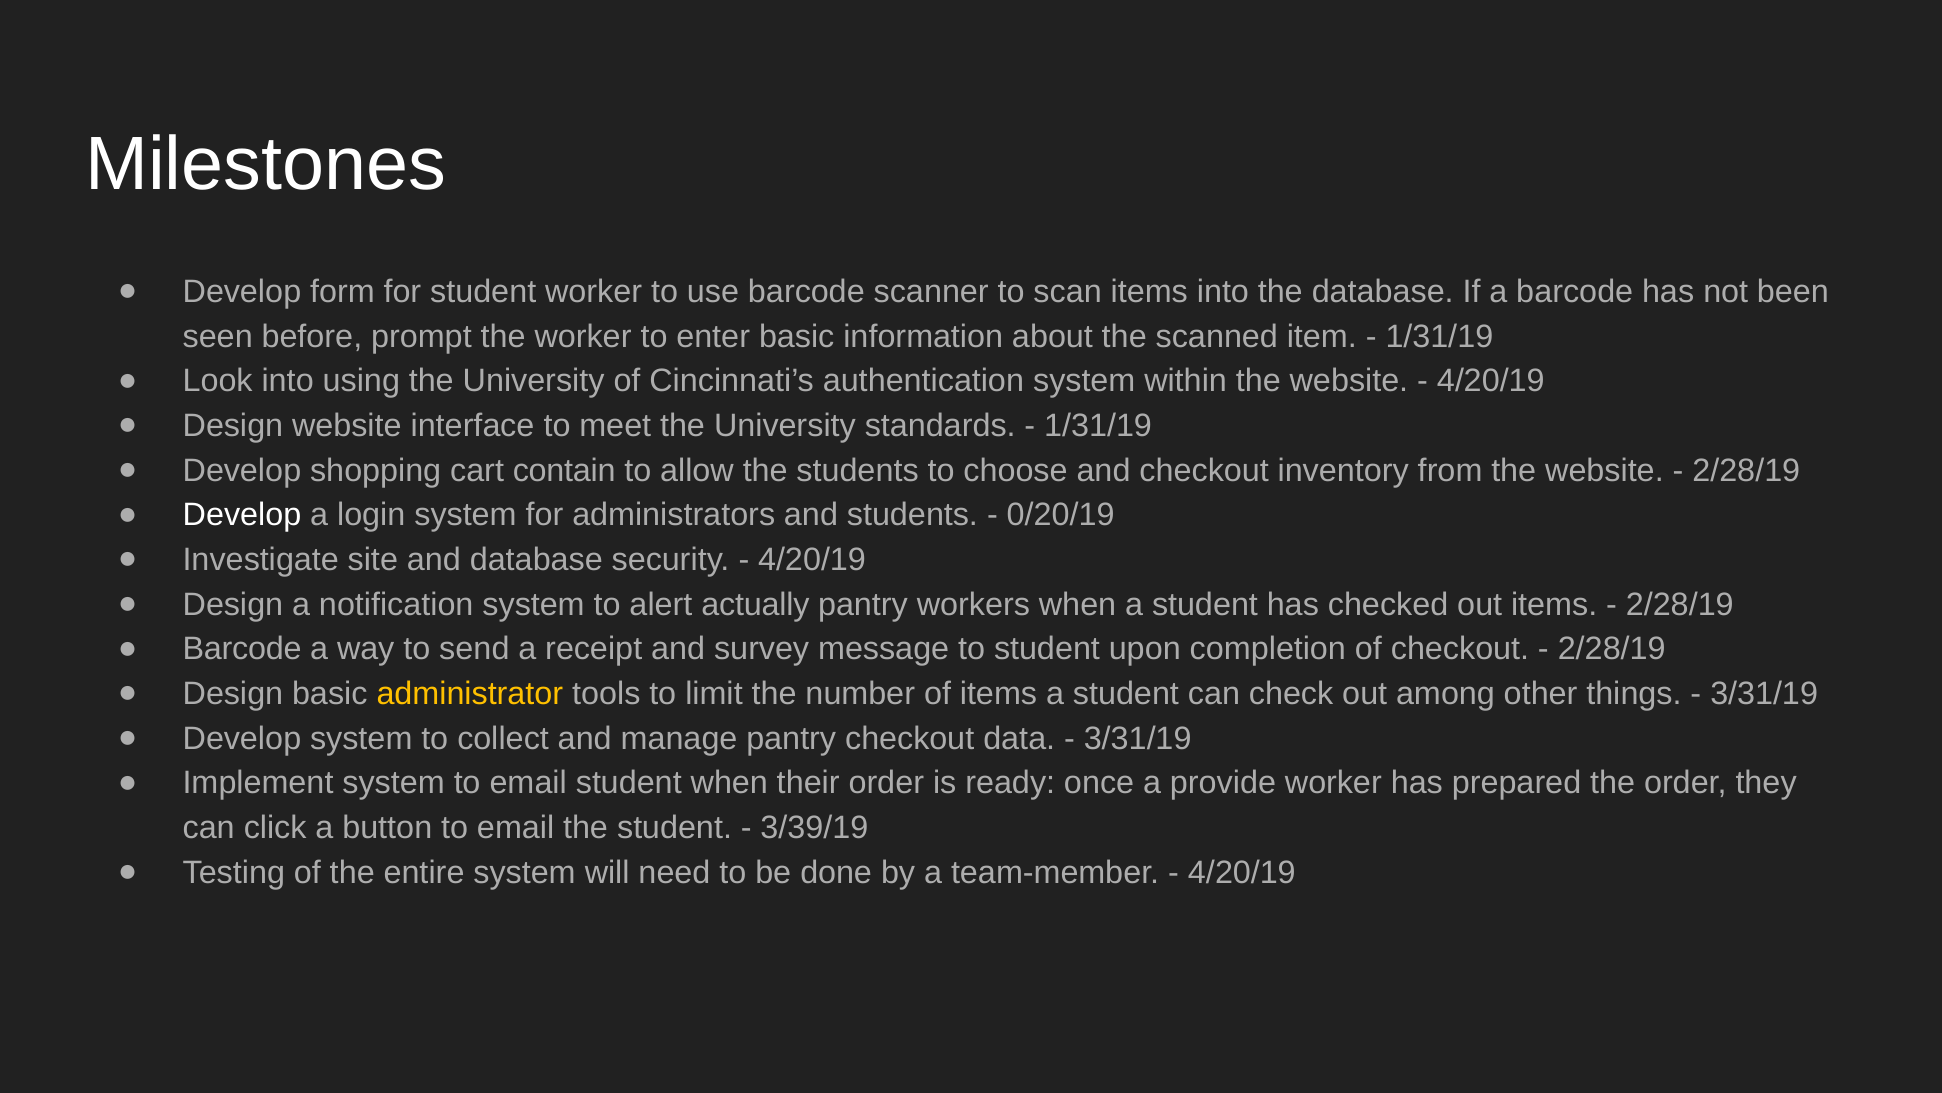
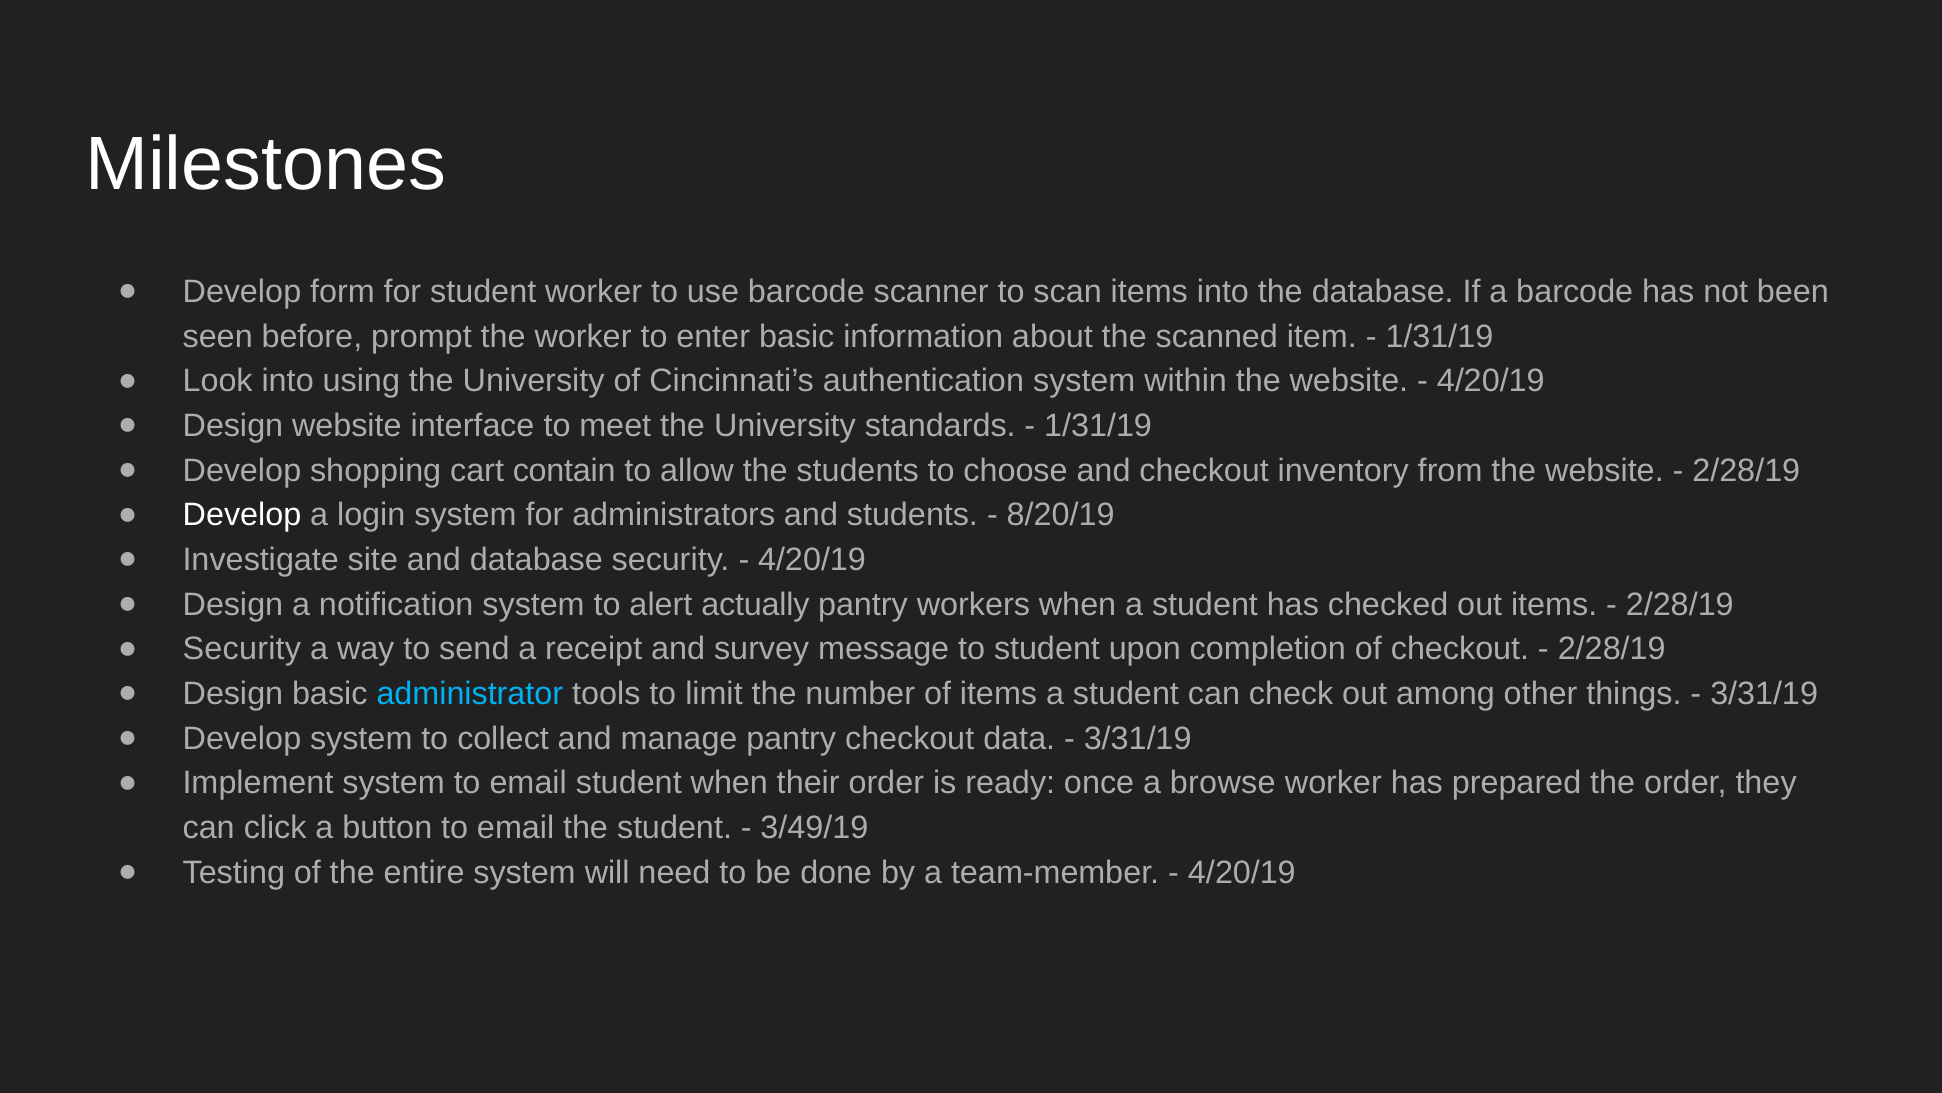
0/20/19: 0/20/19 -> 8/20/19
Barcode at (242, 649): Barcode -> Security
administrator colour: yellow -> light blue
provide: provide -> browse
3/39/19: 3/39/19 -> 3/49/19
